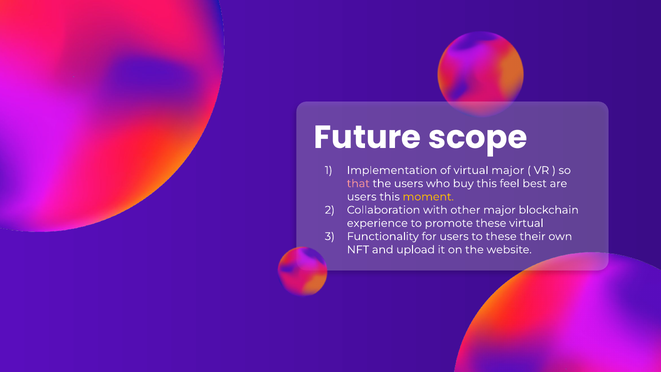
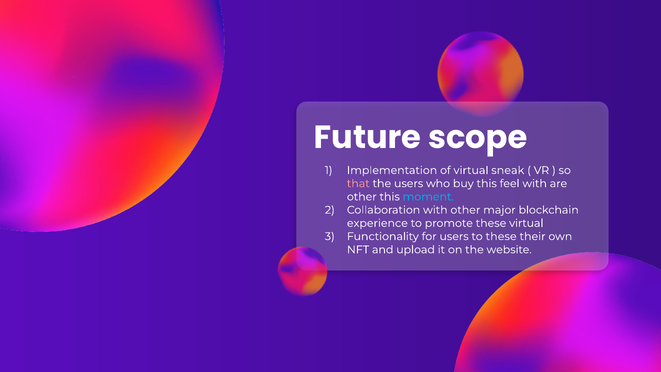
virtual major: major -> sneak
feel best: best -> with
users at (362, 197): users -> other
moment colour: yellow -> light blue
